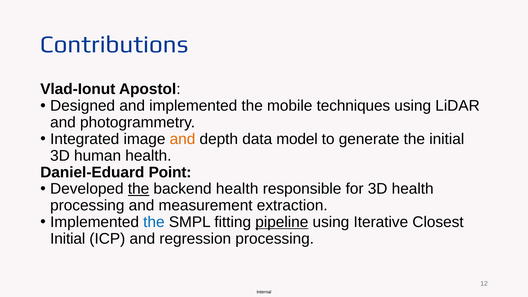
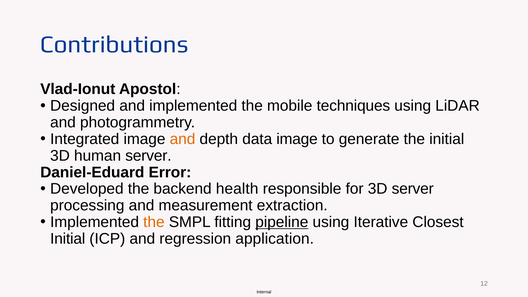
data model: model -> image
human health: health -> server
Point: Point -> Error
the at (139, 189) underline: present -> none
3D health: health -> server
the at (154, 222) colour: blue -> orange
regression processing: processing -> application
